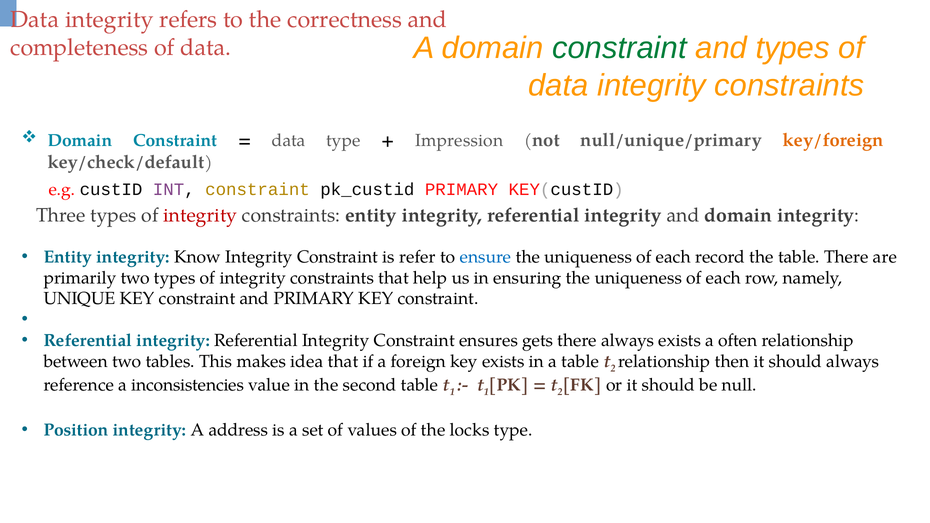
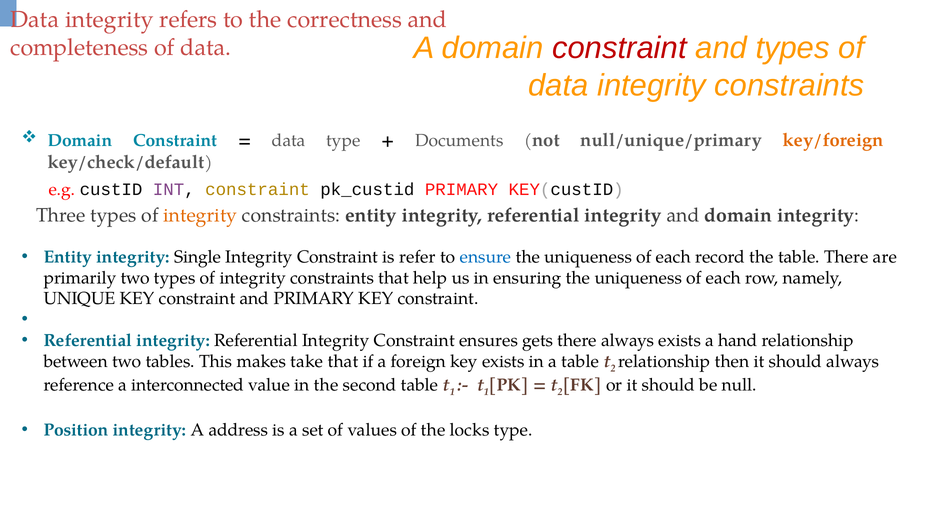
constraint at (619, 48) colour: green -> red
Impression: Impression -> Documents
integrity at (200, 215) colour: red -> orange
Know: Know -> Single
often: often -> hand
idea: idea -> take
inconsistencies: inconsistencies -> interconnected
